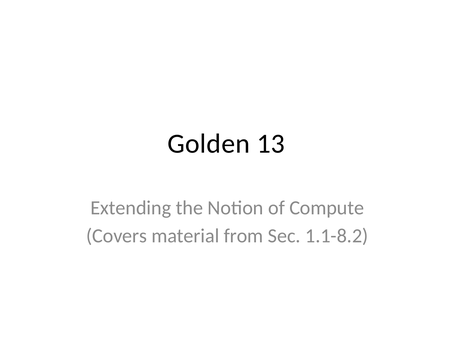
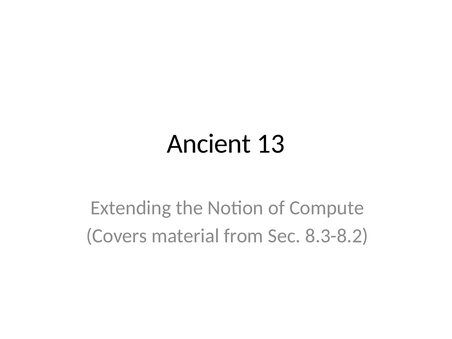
Golden: Golden -> Ancient
1.1-8.2: 1.1-8.2 -> 8.3-8.2
